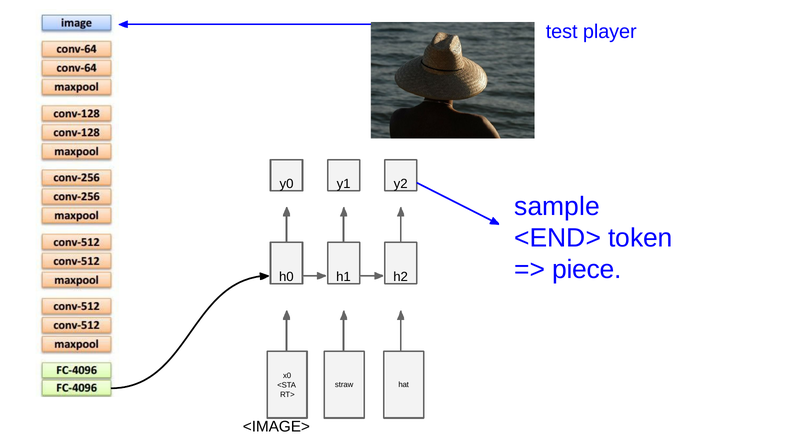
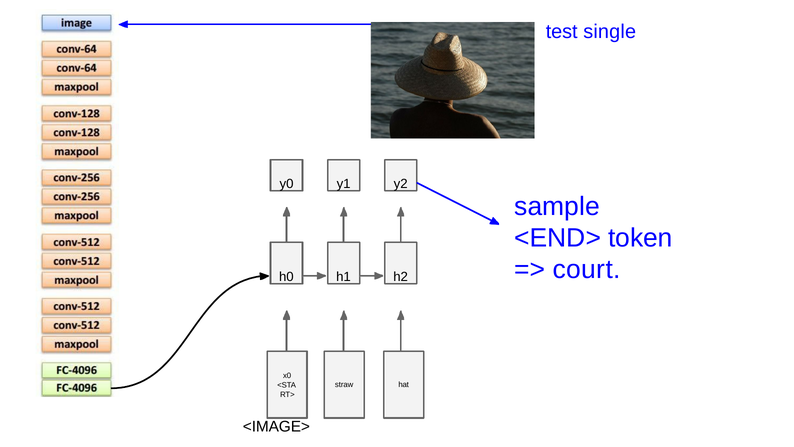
player: player -> single
piece: piece -> court
